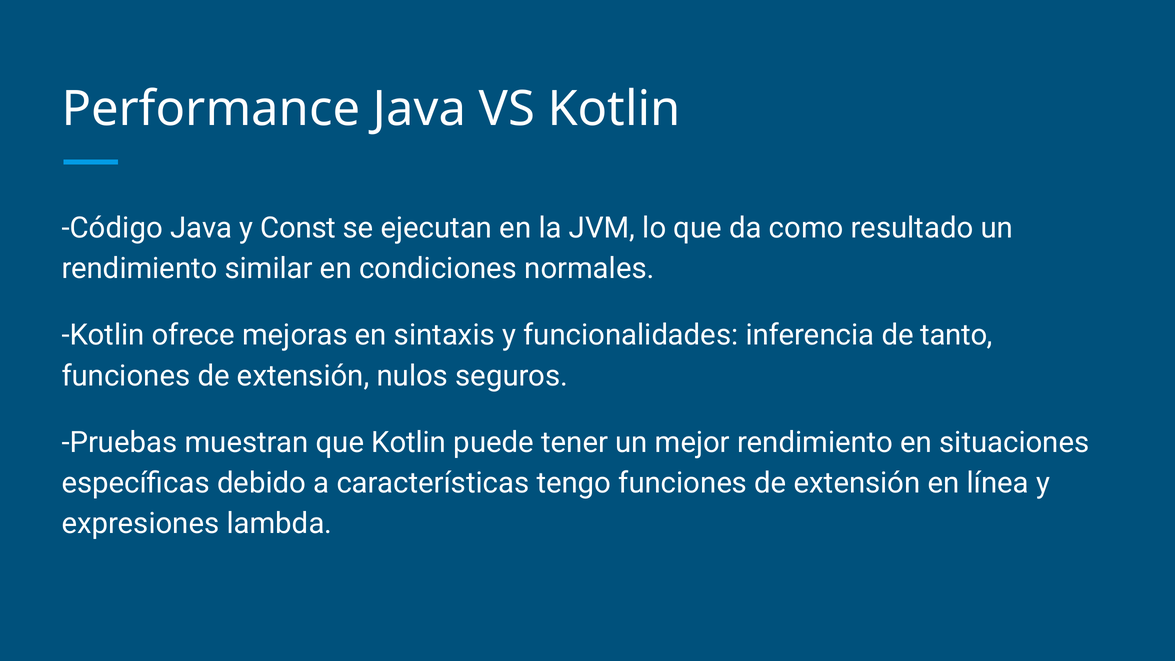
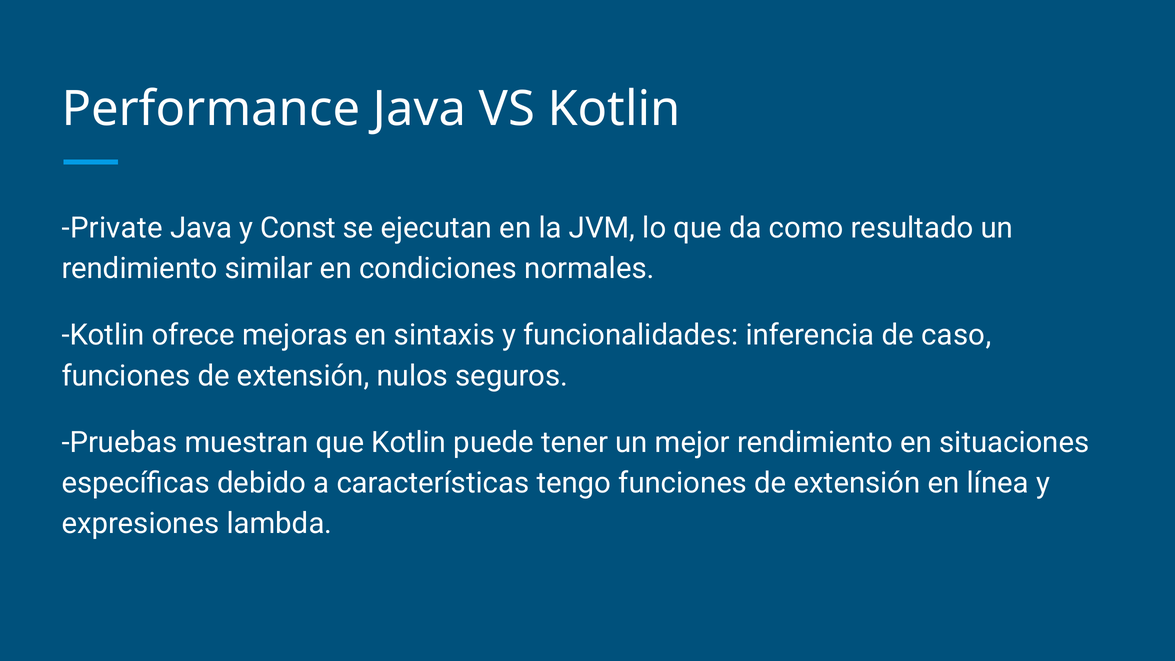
Código: Código -> Private
tanto: tanto -> caso
